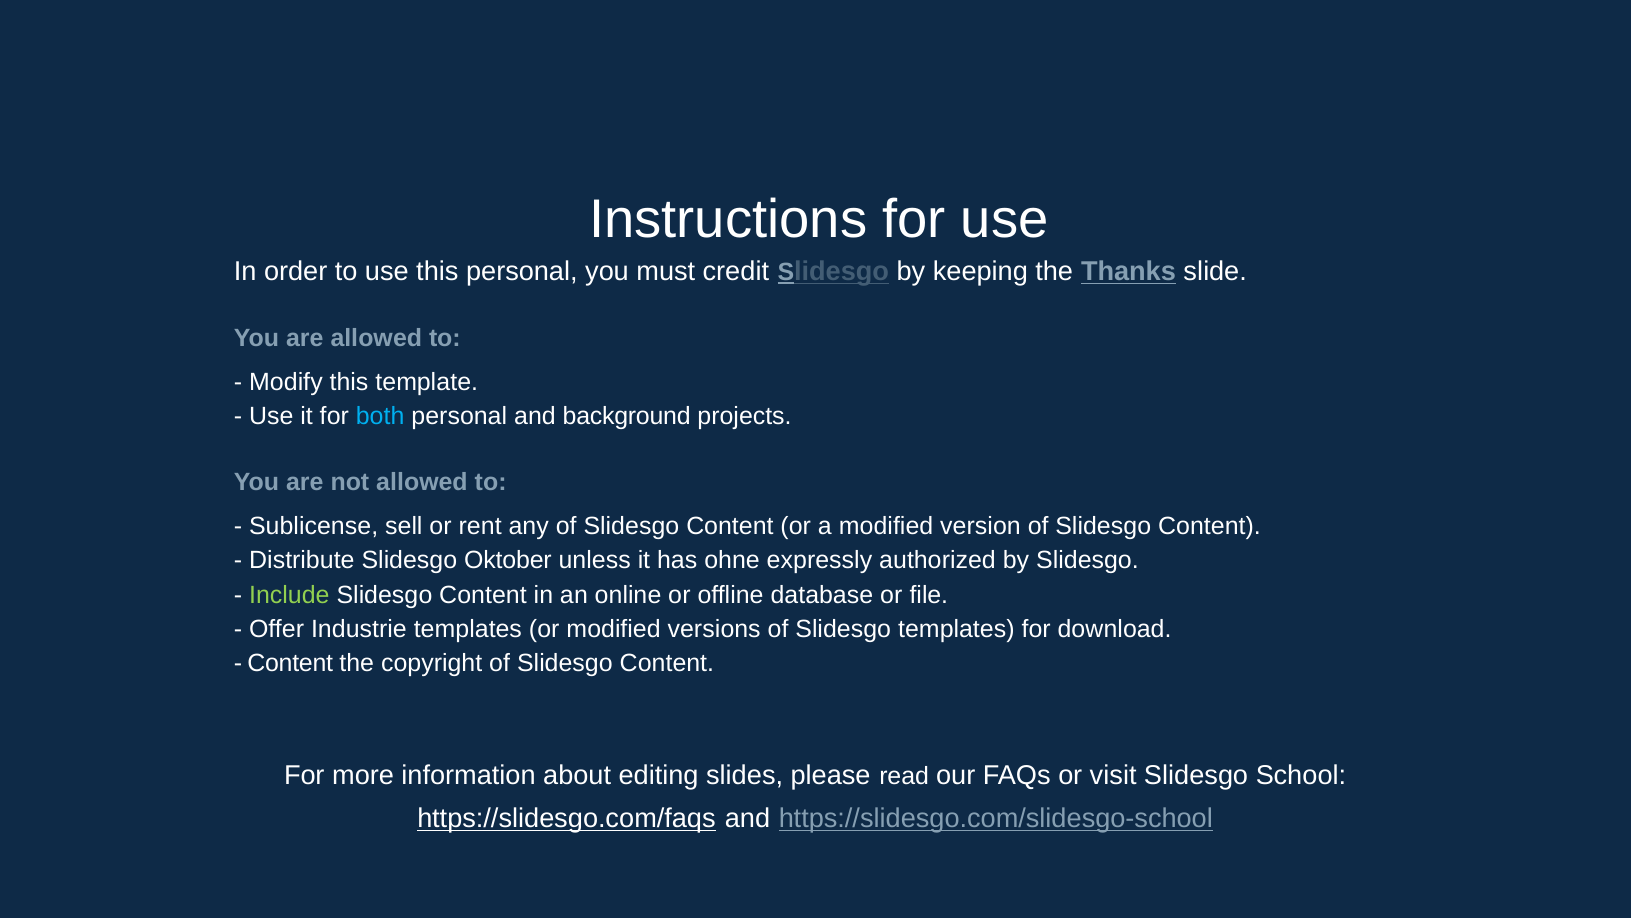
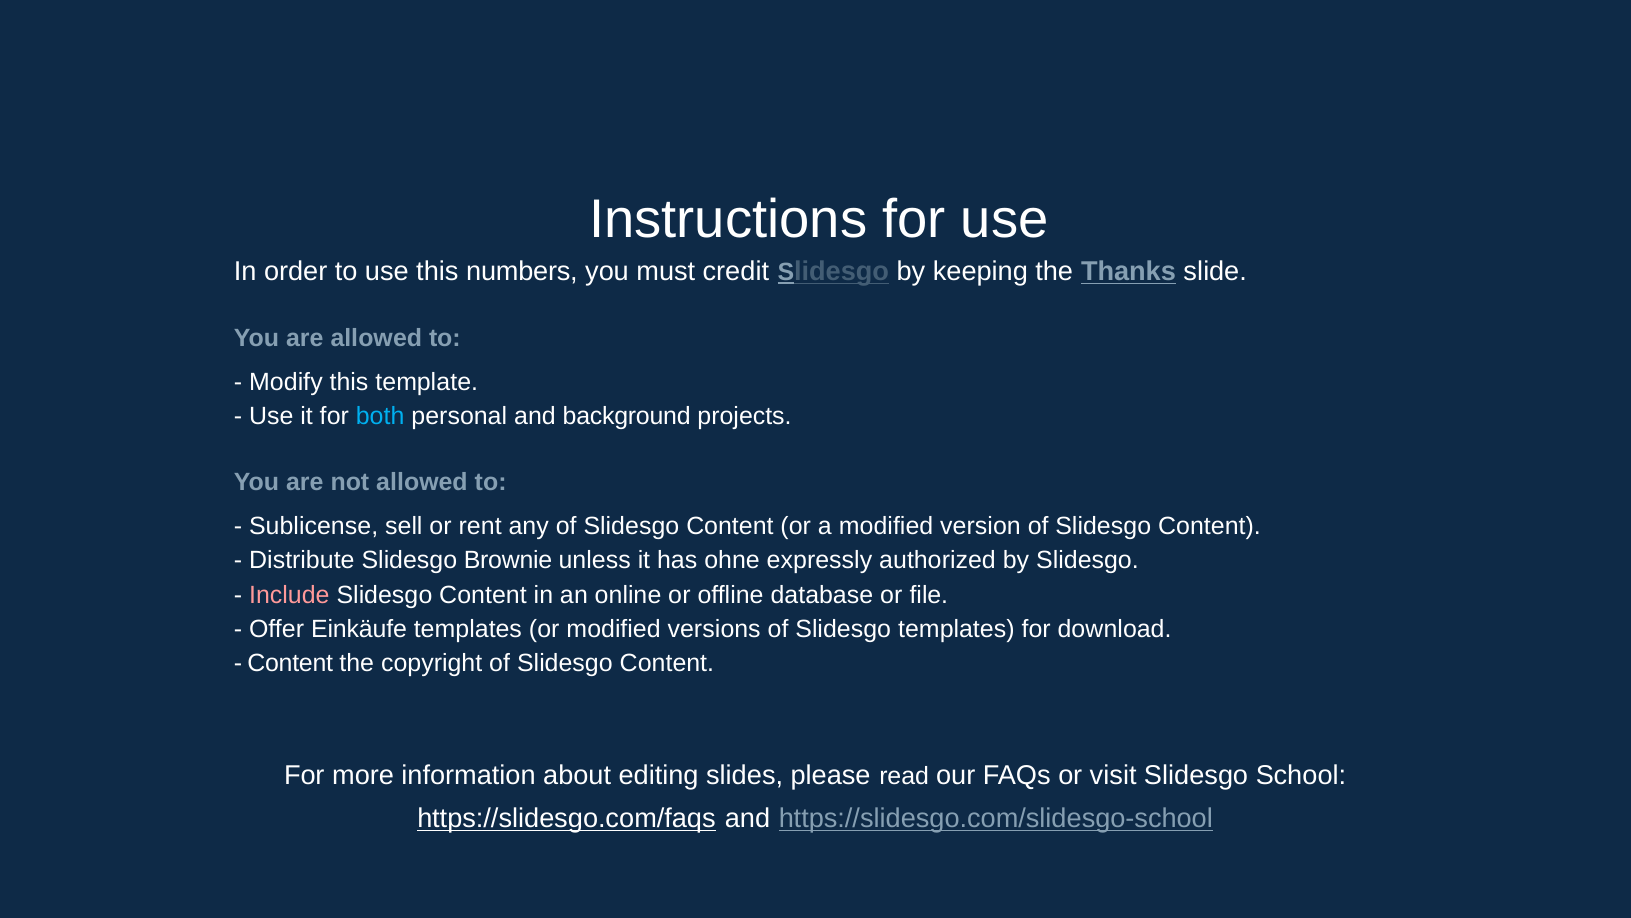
this personal: personal -> numbers
Oktober: Oktober -> Brownie
Include colour: light green -> pink
Industrie: Industrie -> Einkäufe
